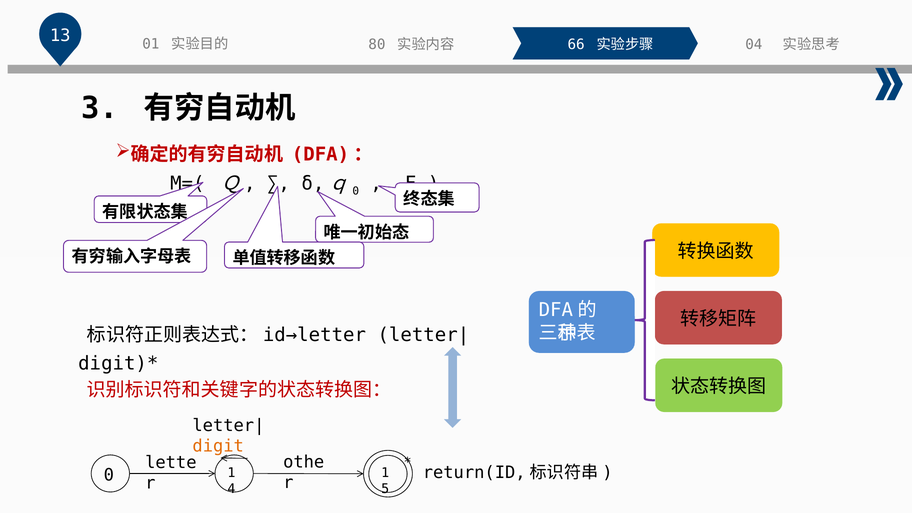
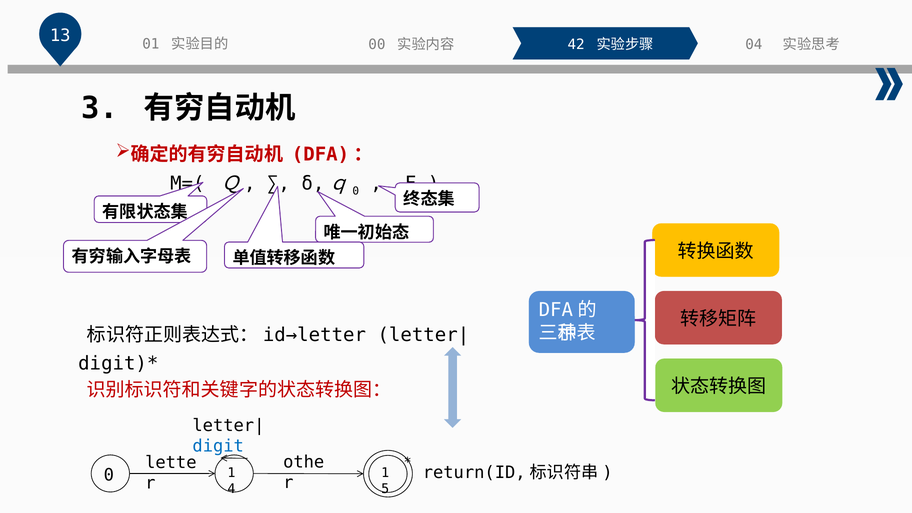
80: 80 -> 00
66: 66 -> 42
digit colour: orange -> blue
